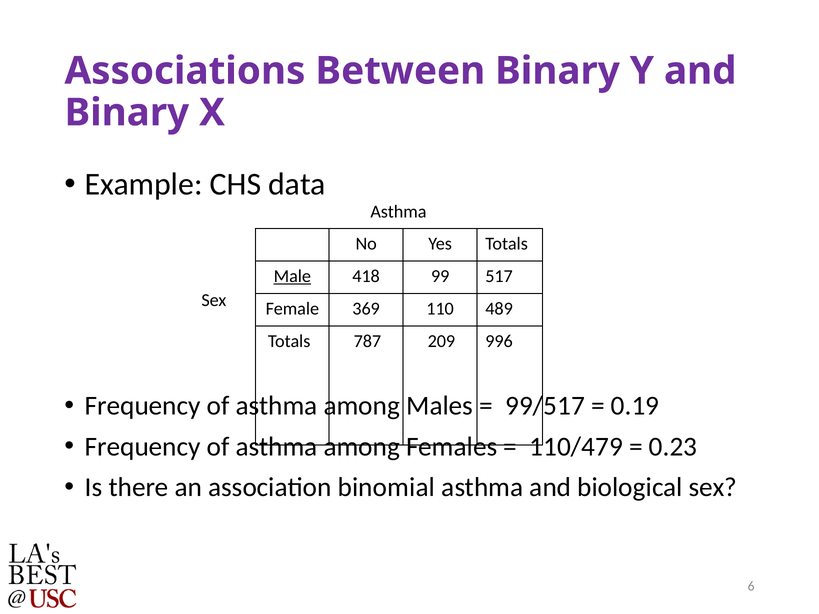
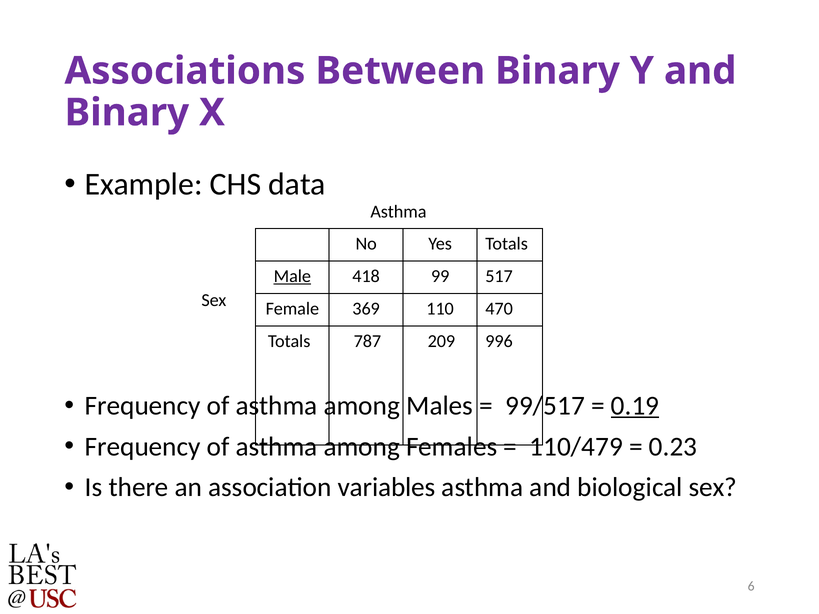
489: 489 -> 470
0.19 underline: none -> present
binomial: binomial -> variables
